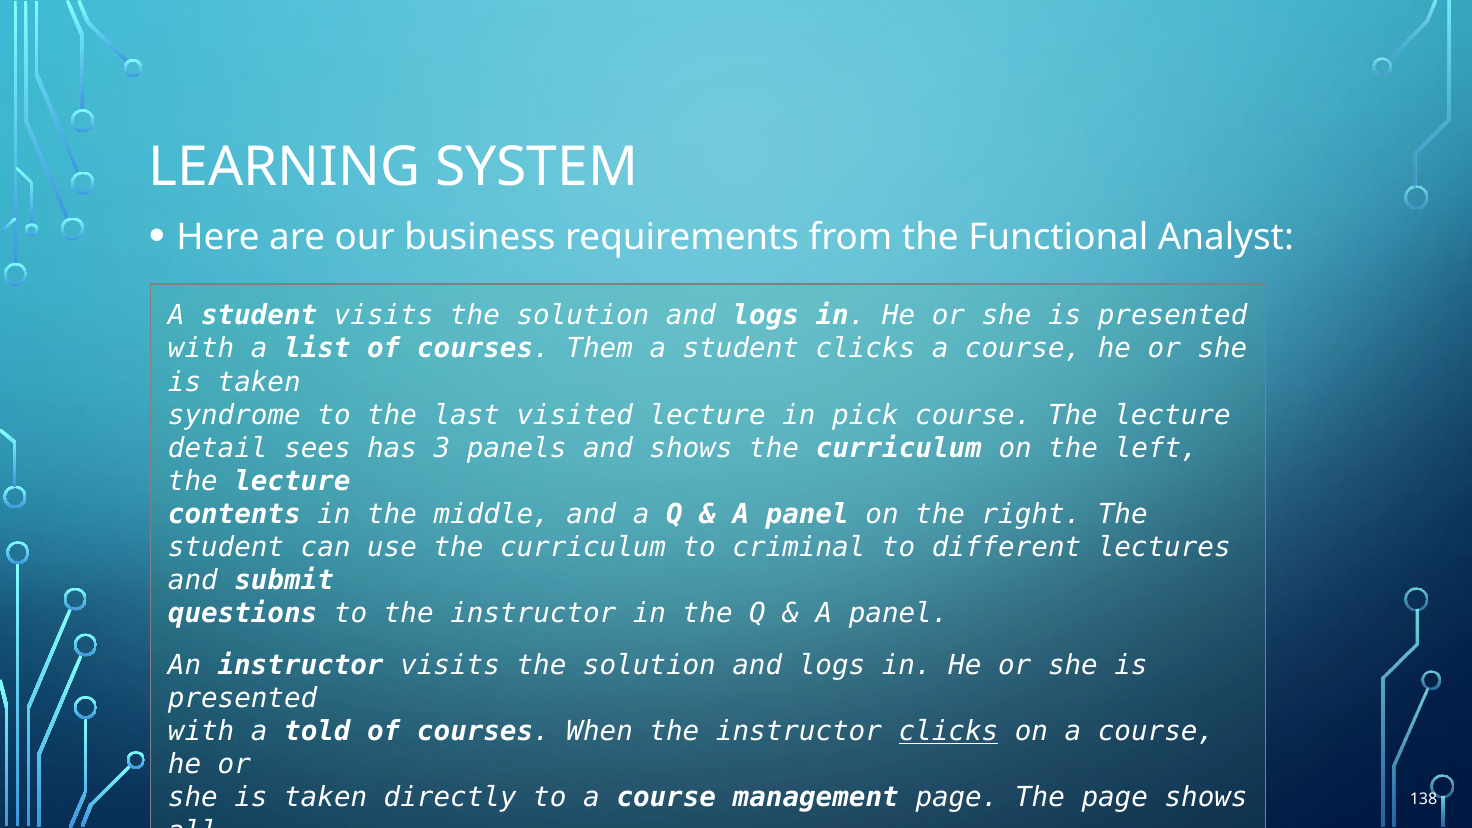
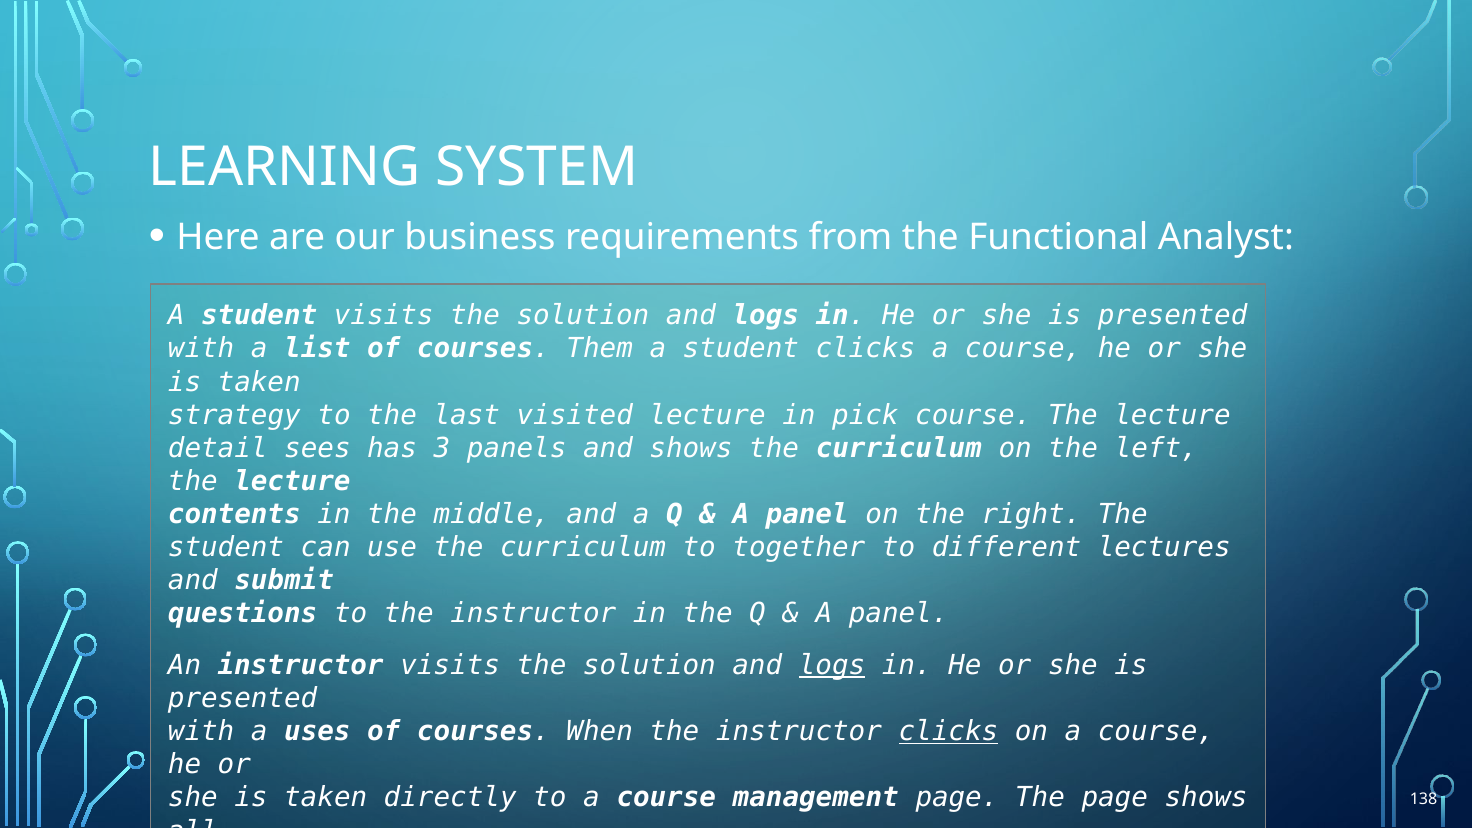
syndrome: syndrome -> strategy
criminal: criminal -> together
logs at (832, 665) underline: none -> present
told: told -> uses
